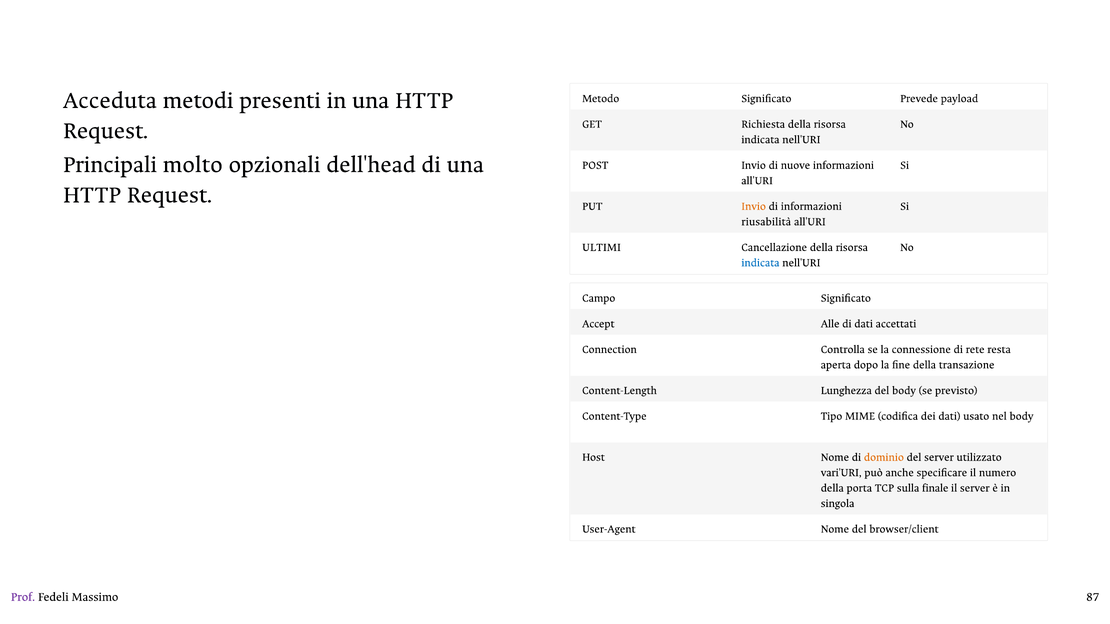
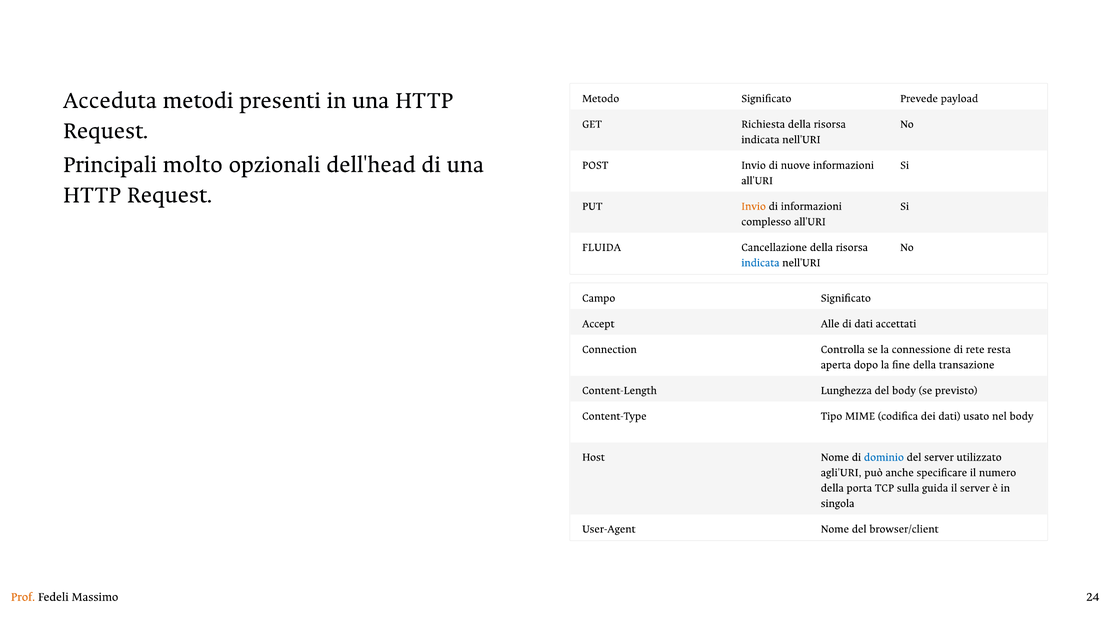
riusabilità: riusabilità -> complesso
ULTIMI: ULTIMI -> FLUIDA
dominio colour: orange -> blue
vari'URI: vari'URI -> agli'URI
finale: finale -> guida
Prof colour: purple -> orange
87: 87 -> 24
